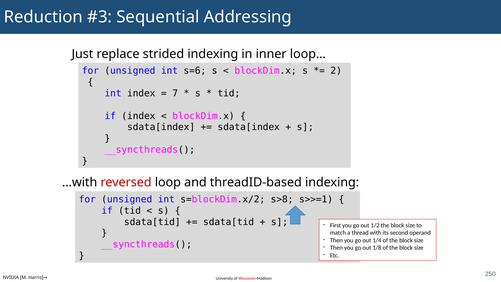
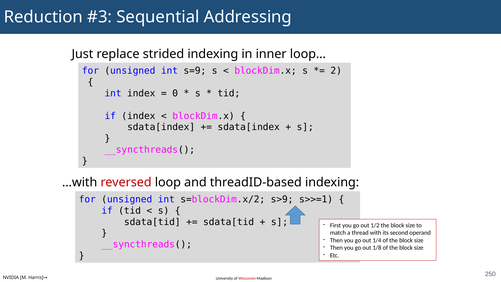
s=6: s=6 -> s=9
7: 7 -> 0
s>8: s>8 -> s>9
